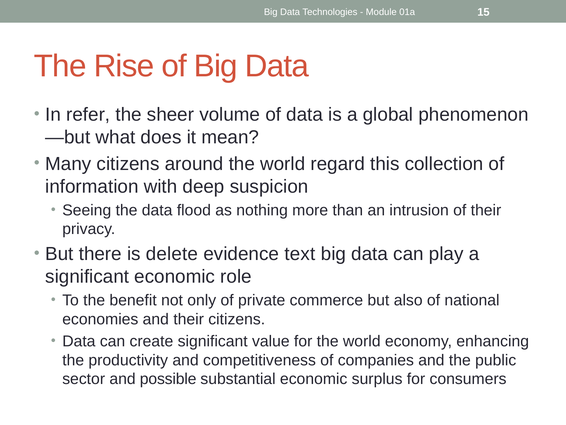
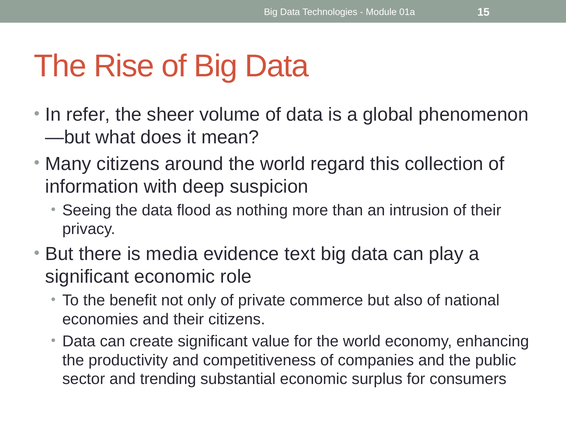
delete: delete -> media
possible: possible -> trending
